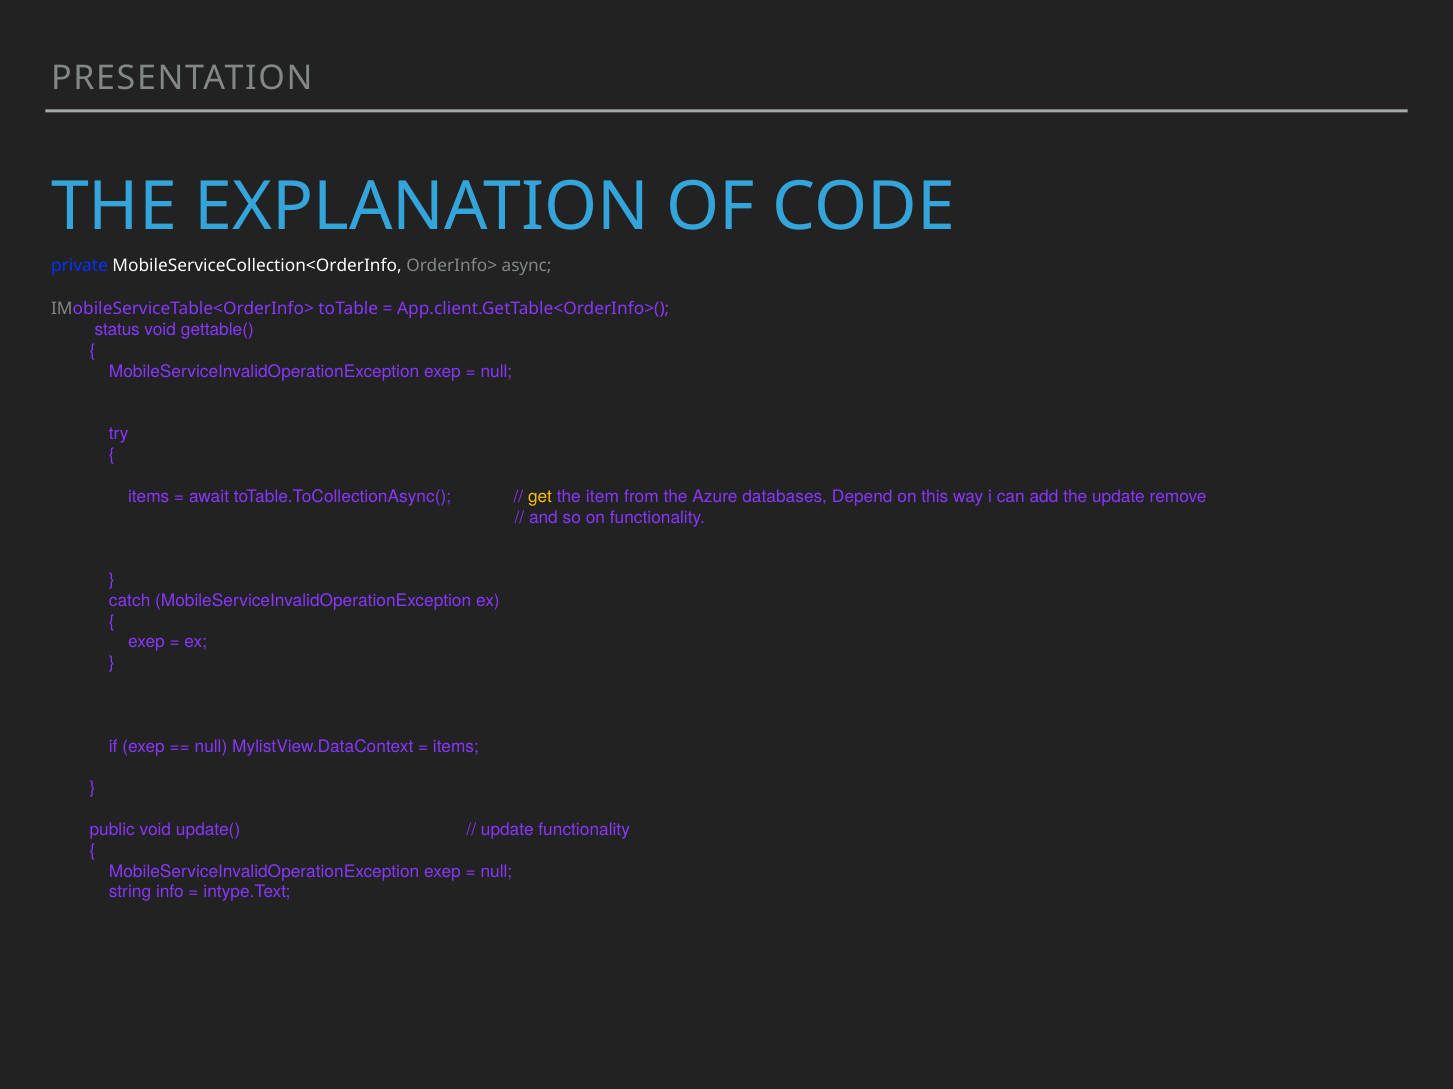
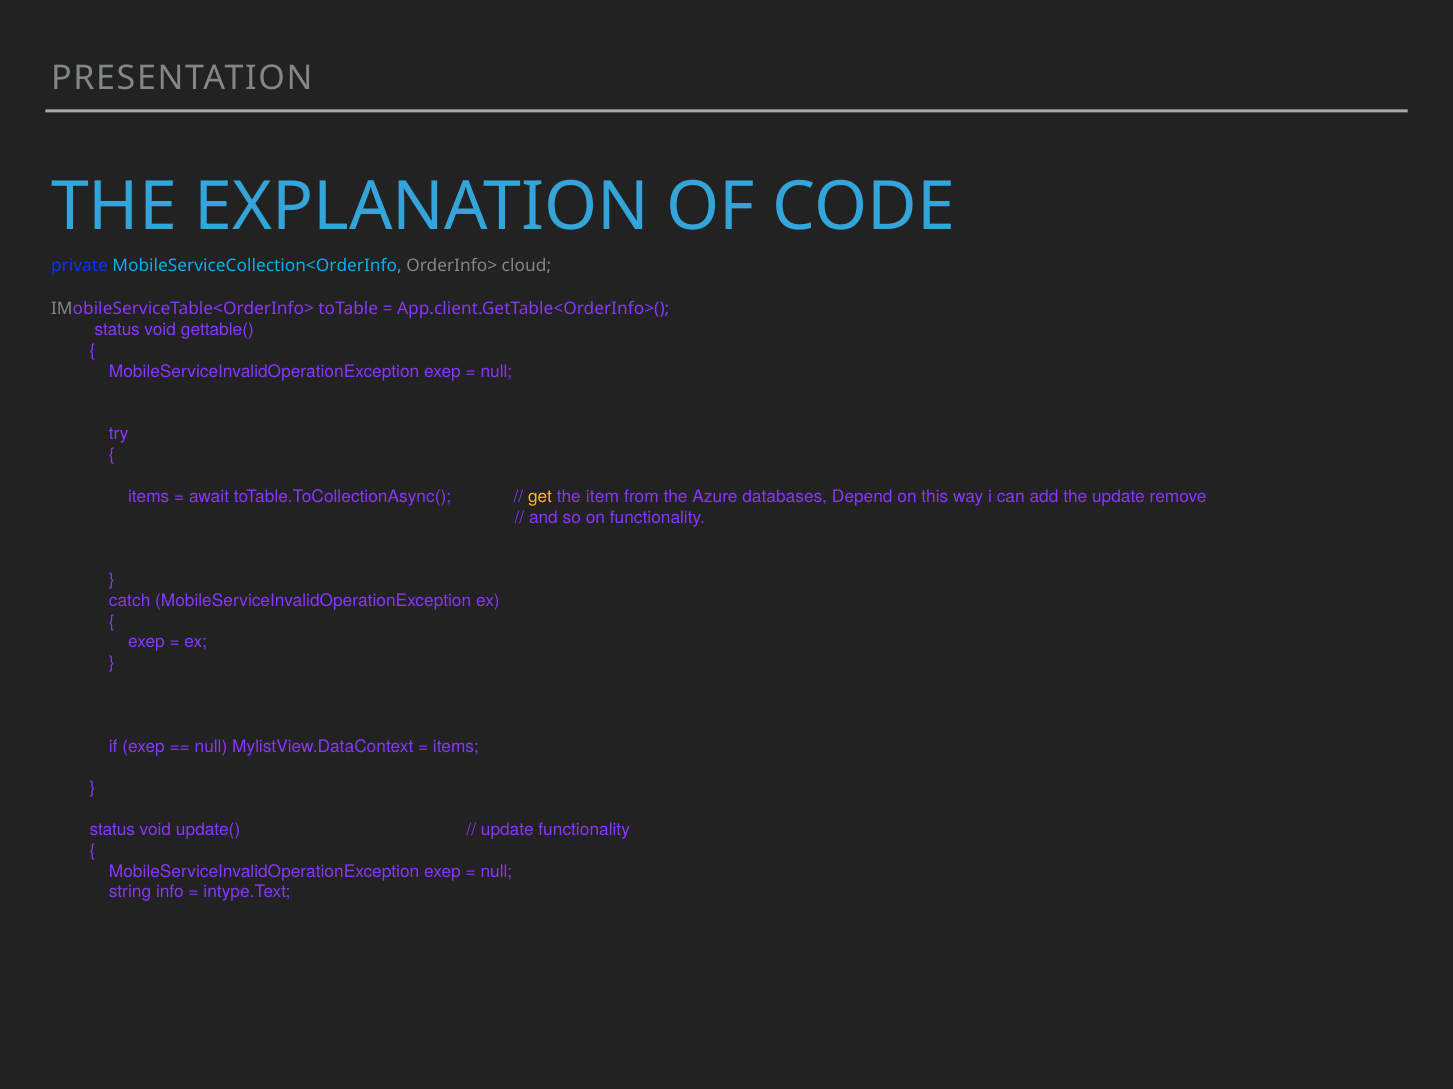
MobileServiceCollection<OrderInfo colour: white -> light blue
async: async -> cloud
public at (112, 830): public -> status
